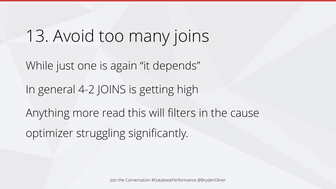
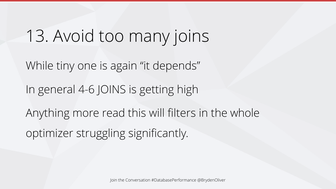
just: just -> tiny
4-2: 4-2 -> 4-6
cause: cause -> whole
